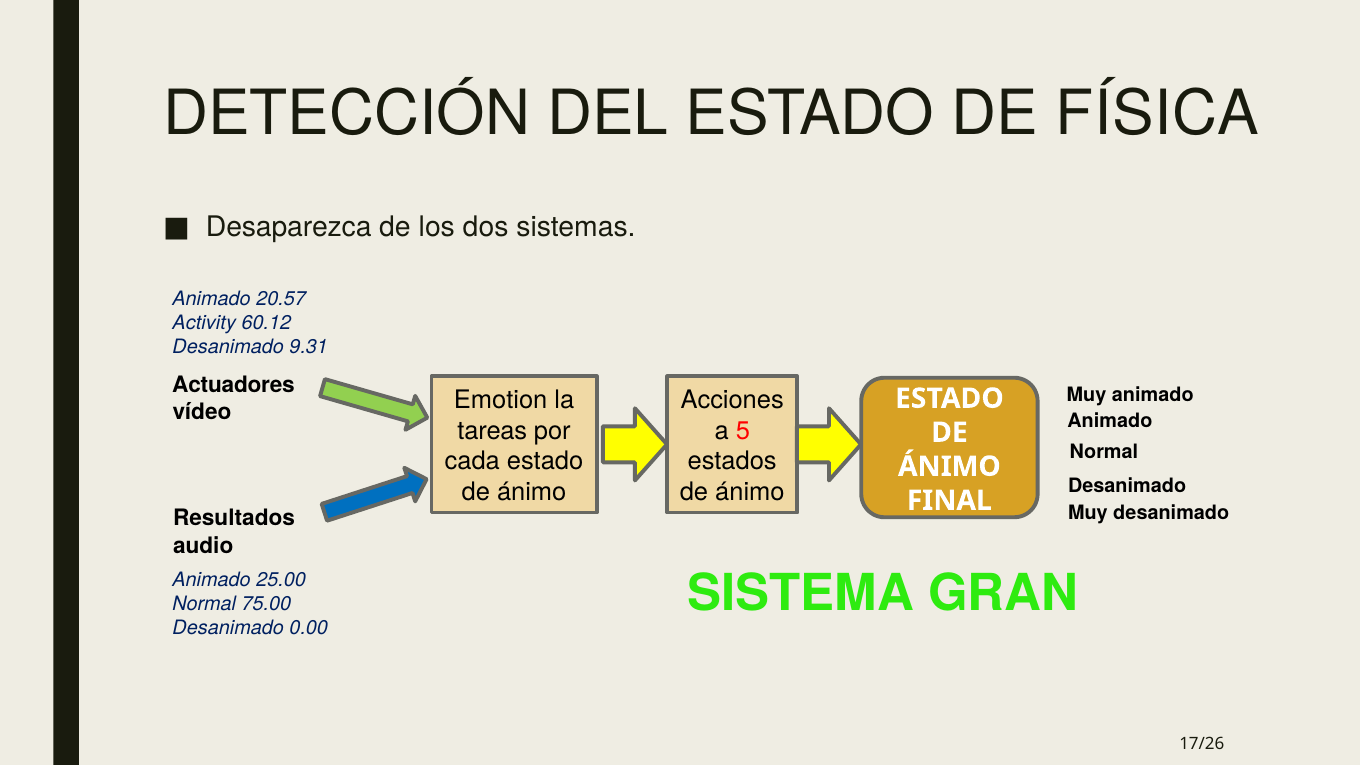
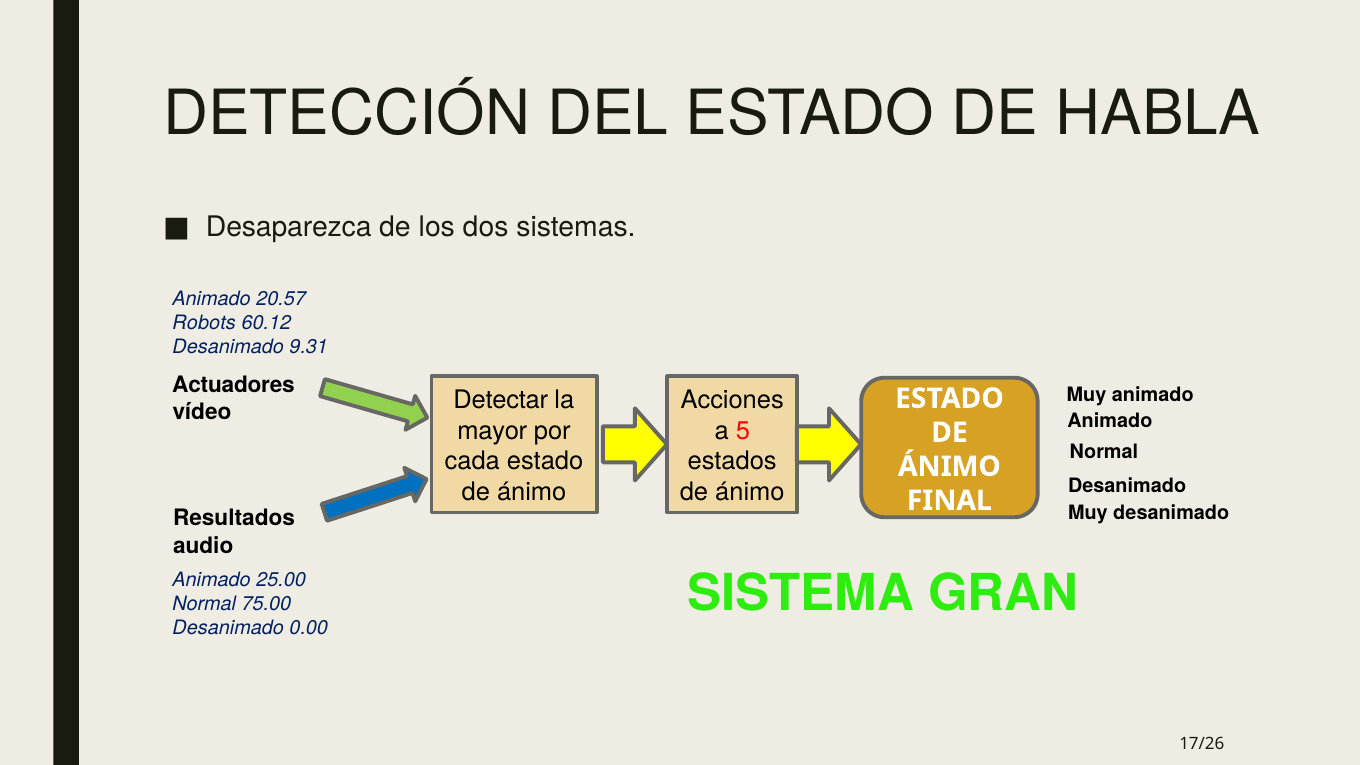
FÍSICA: FÍSICA -> HABLA
Activity: Activity -> Robots
Emotion: Emotion -> Detectar
tareas: tareas -> mayor
